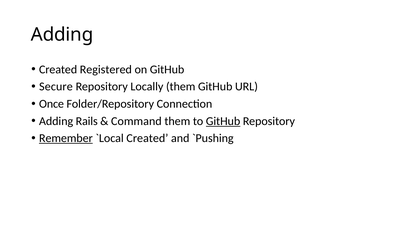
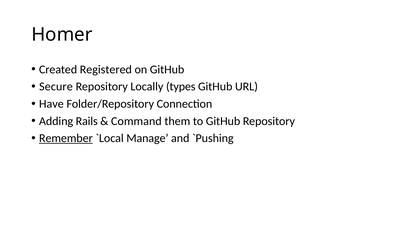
Adding at (62, 35): Adding -> Homer
Locally them: them -> types
Once: Once -> Have
GitHub at (223, 121) underline: present -> none
Created at (147, 138): Created -> Manage
